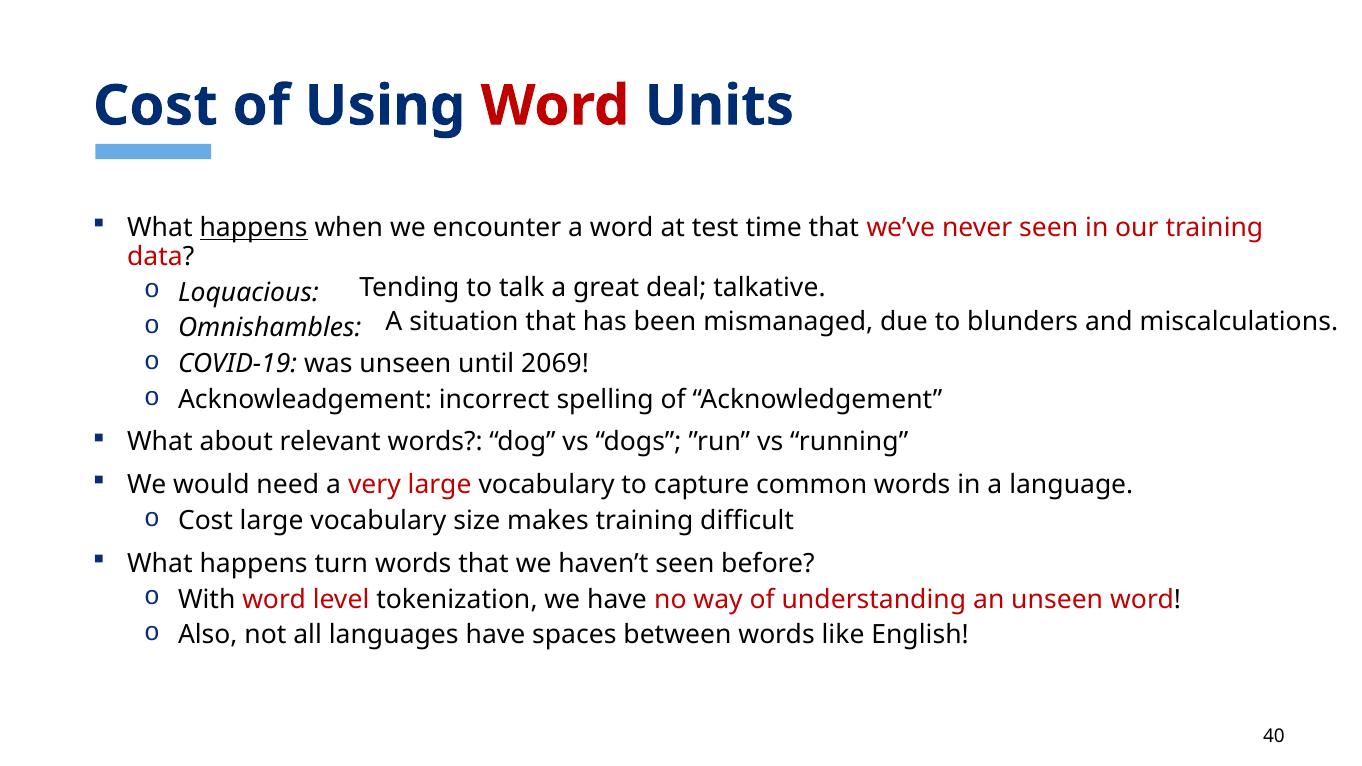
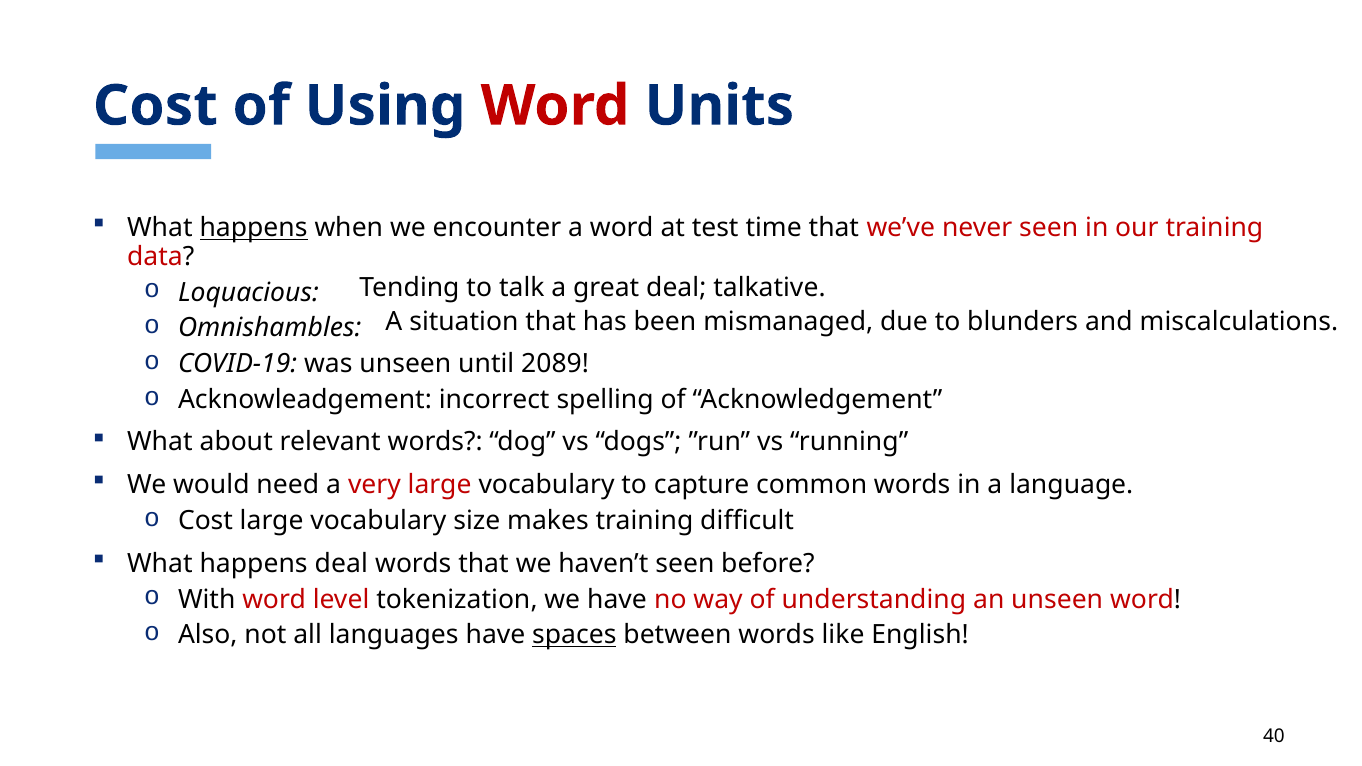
2069: 2069 -> 2089
happens turn: turn -> deal
spaces underline: none -> present
